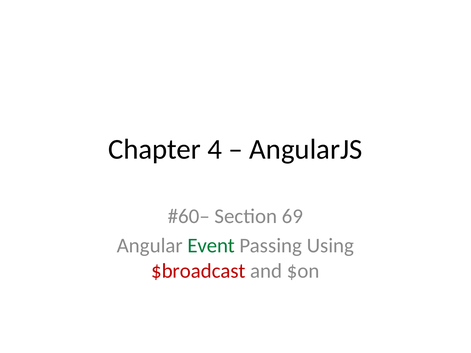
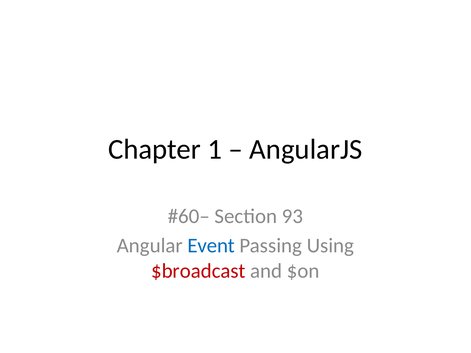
4: 4 -> 1
69: 69 -> 93
Event colour: green -> blue
